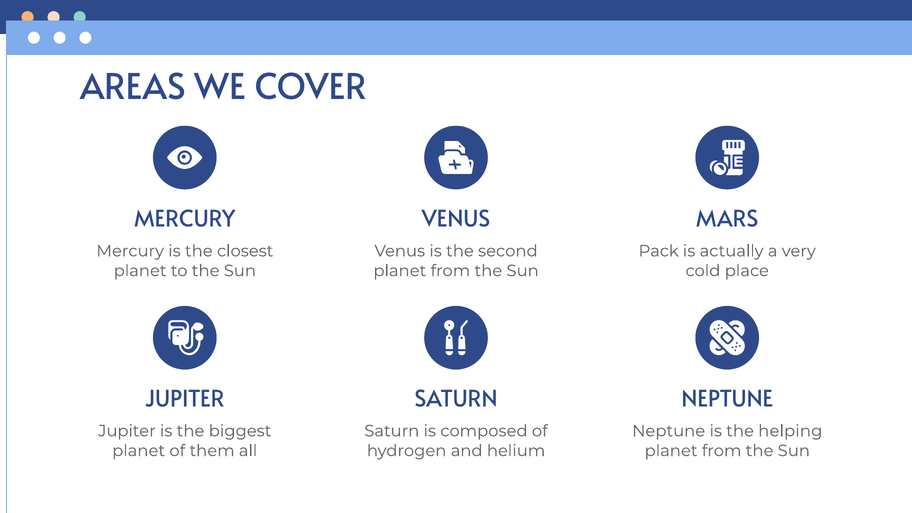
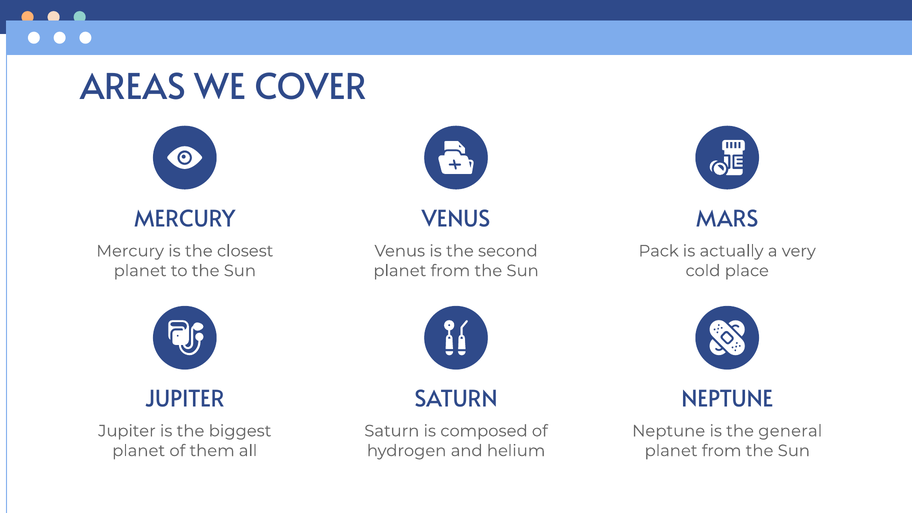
helping: helping -> general
